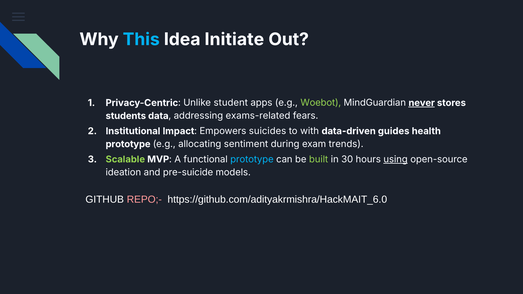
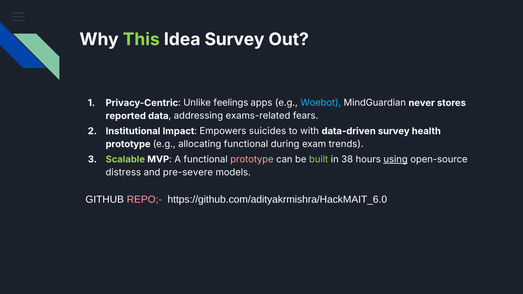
This colour: light blue -> light green
Idea Initiate: Initiate -> Survey
student: student -> feelings
Woebot colour: light green -> light blue
never underline: present -> none
students: students -> reported
data-driven guides: guides -> survey
allocating sentiment: sentiment -> functional
prototype at (252, 159) colour: light blue -> pink
30: 30 -> 38
ideation: ideation -> distress
pre-suicide: pre-suicide -> pre-severe
